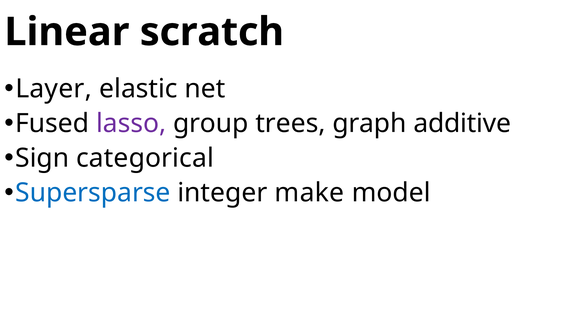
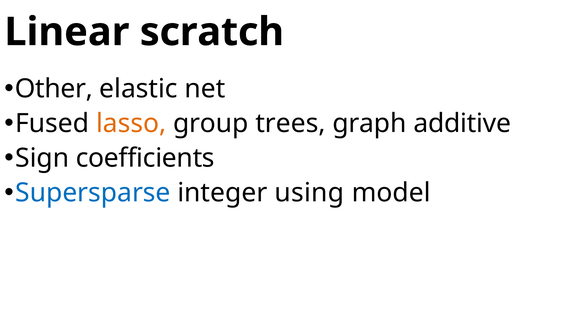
Layer: Layer -> Other
lasso colour: purple -> orange
categorical: categorical -> coefficients
make: make -> using
